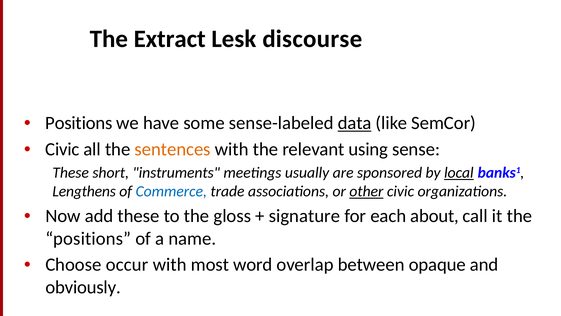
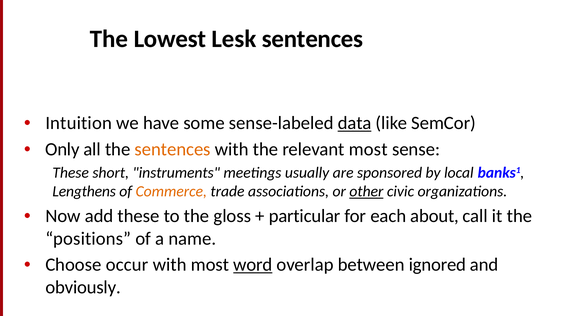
Extract: Extract -> Lowest
Lesk discourse: discourse -> sentences
Positions at (79, 123): Positions -> Intuition
Civic at (62, 149): Civic -> Only
relevant using: using -> most
local underline: present -> none
Commerce colour: blue -> orange
signature: signature -> particular
word underline: none -> present
opaque: opaque -> ignored
